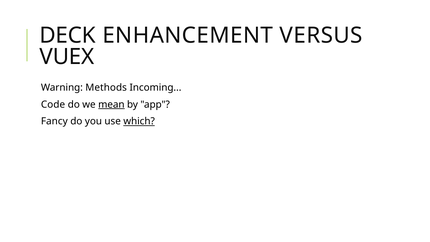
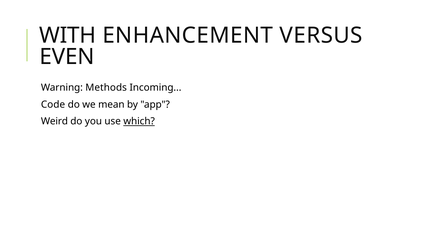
DECK: DECK -> WITH
VUEX: VUEX -> EVEN
mean underline: present -> none
Fancy: Fancy -> Weird
